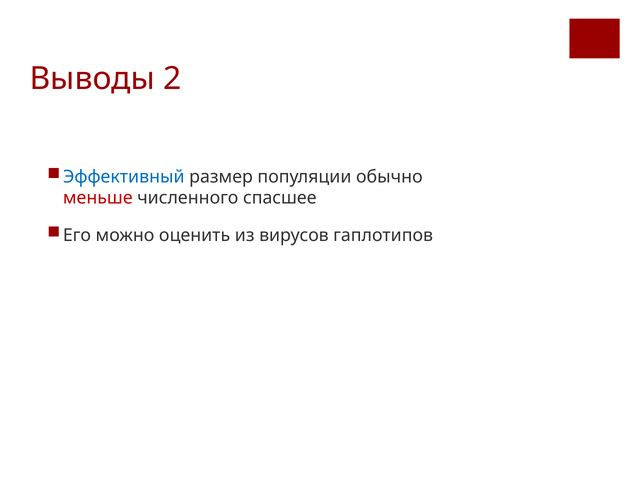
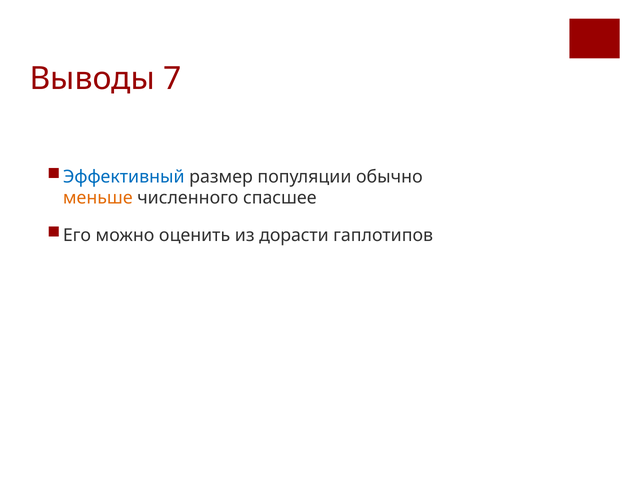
2: 2 -> 7
меньше colour: red -> orange
вирусов: вирусов -> дорасти
